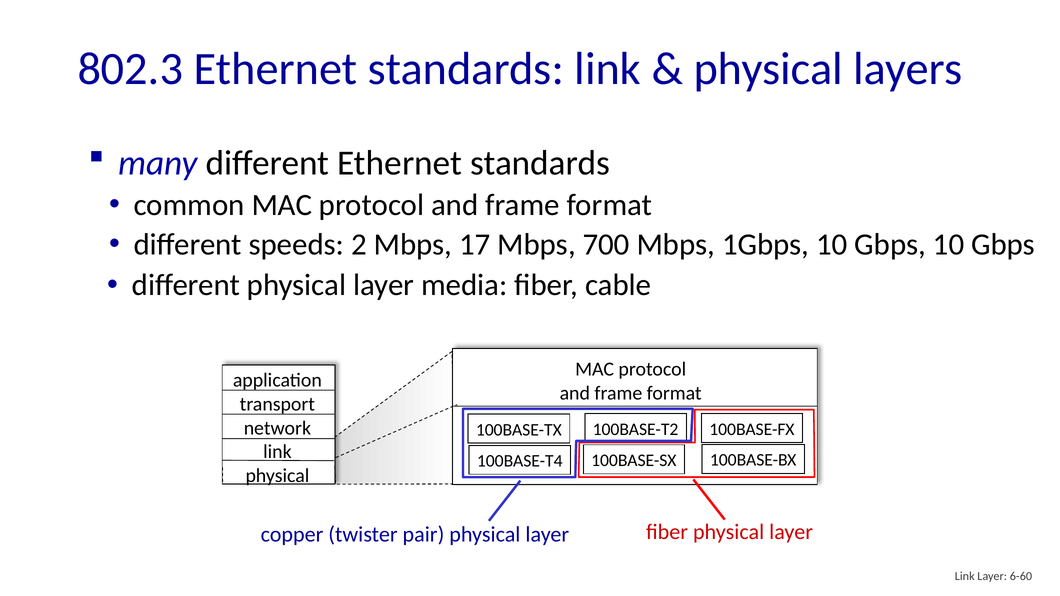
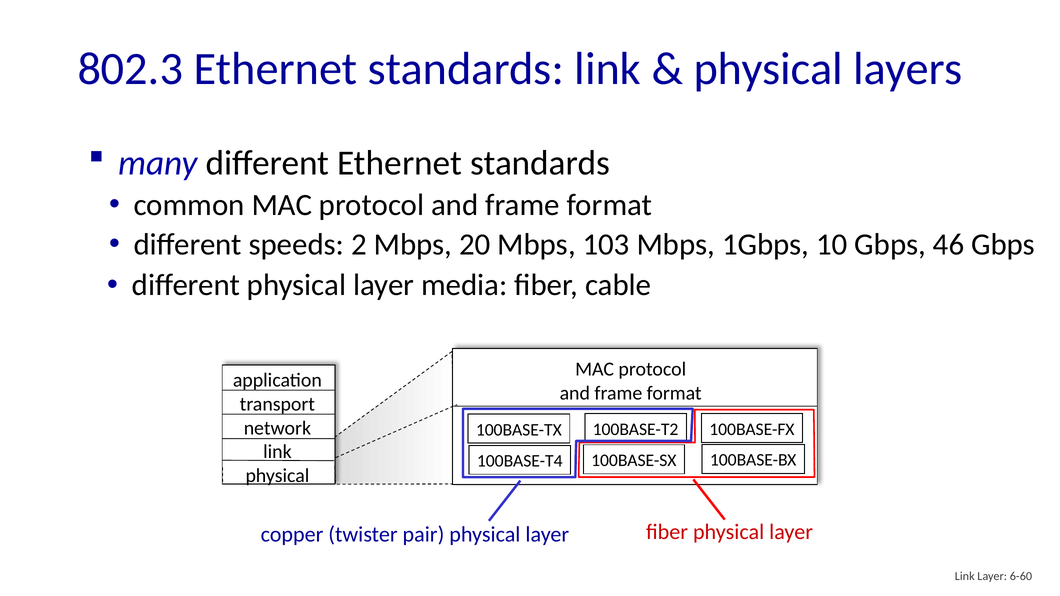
17: 17 -> 20
700: 700 -> 103
Gbps 10: 10 -> 46
